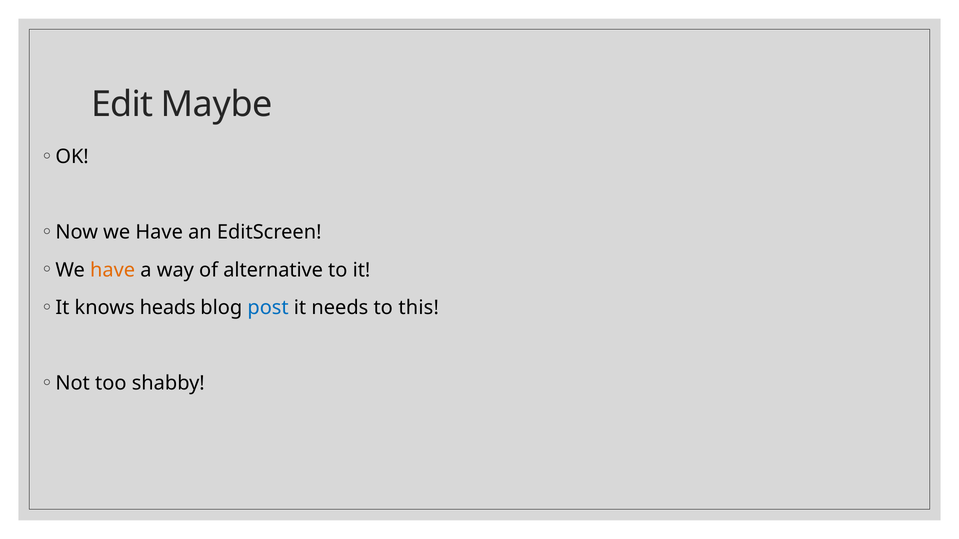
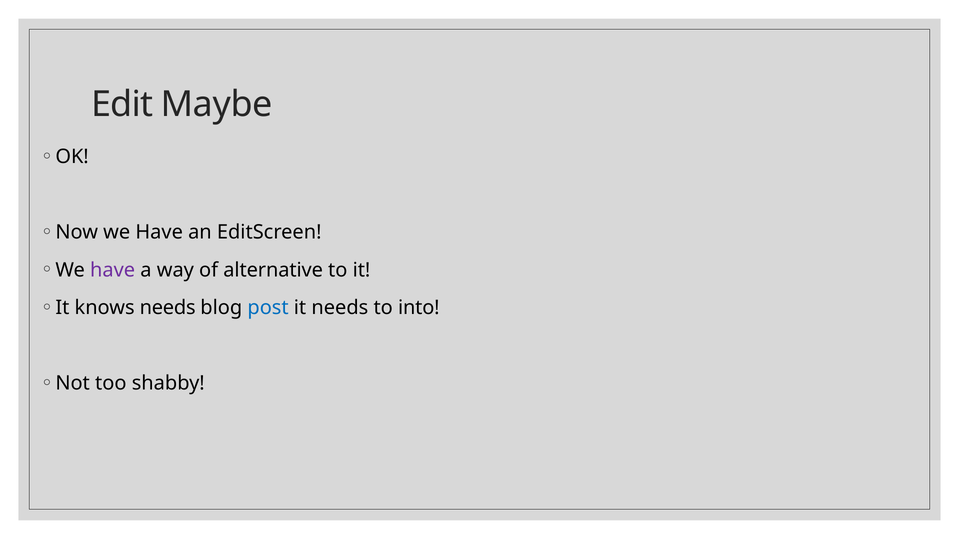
have at (113, 270) colour: orange -> purple
knows heads: heads -> needs
this: this -> into
